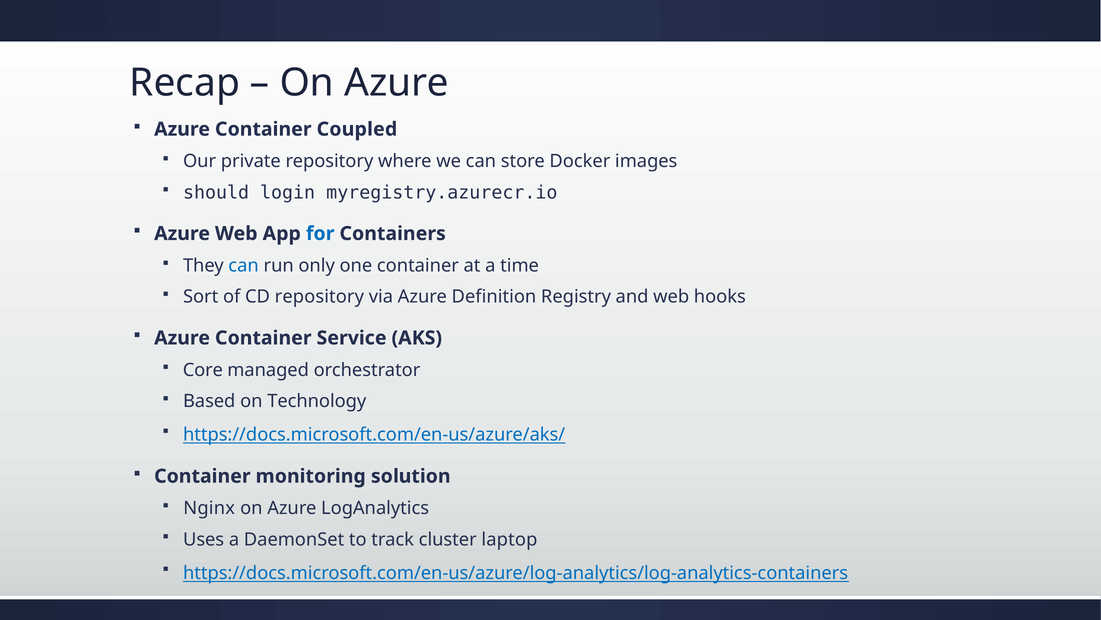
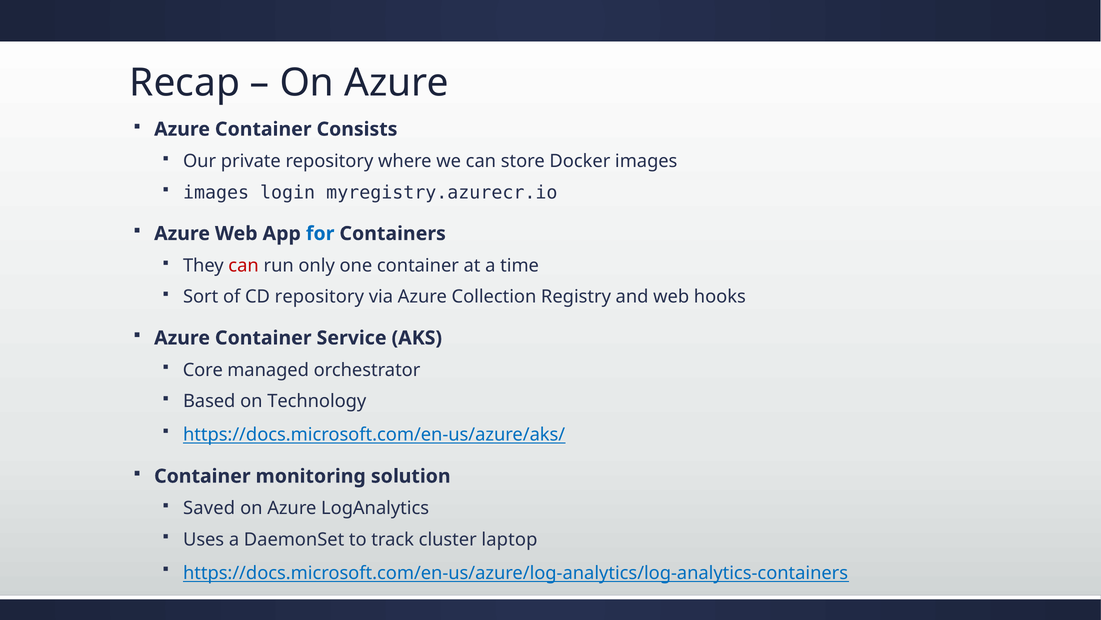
Coupled: Coupled -> Consists
should at (216, 192): should -> images
can at (244, 265) colour: blue -> red
Definition: Definition -> Collection
Nginx: Nginx -> Saved
